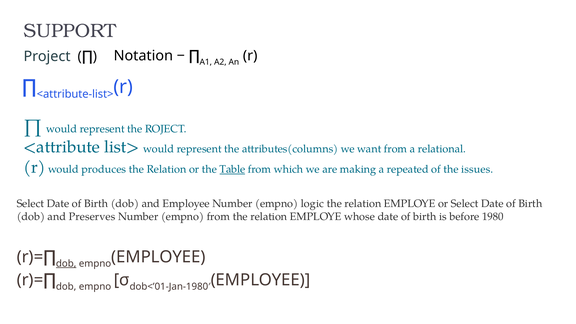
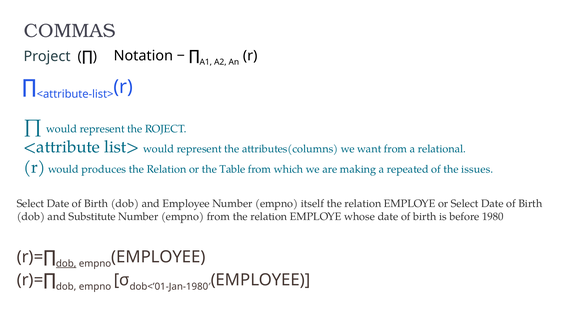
SUPPORT: SUPPORT -> COMMAS
Table underline: present -> none
logic: logic -> itself
Preserves: Preserves -> Substitute
